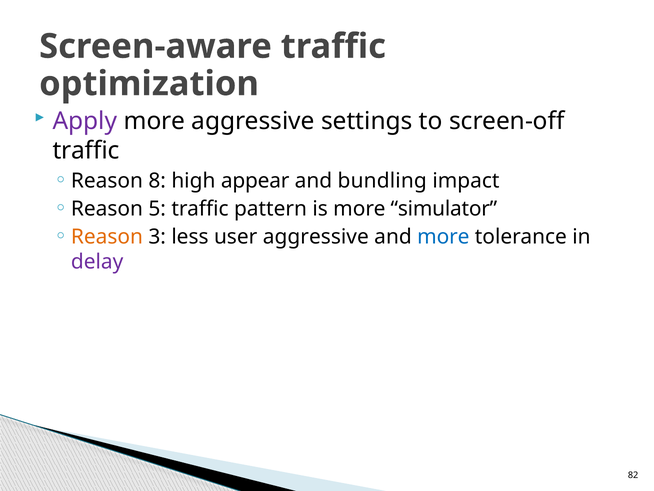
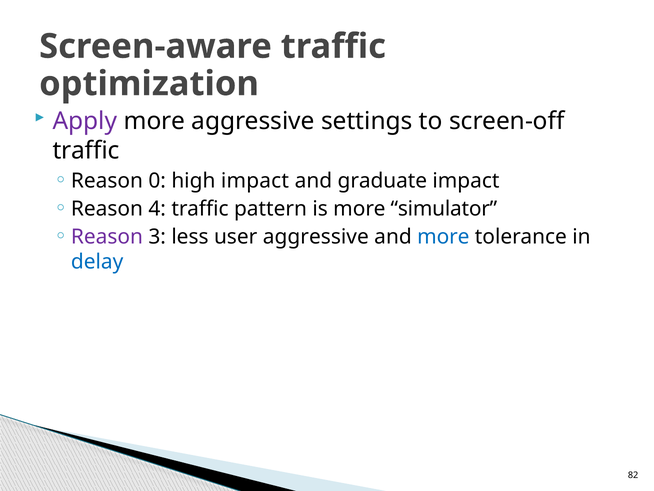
8: 8 -> 0
high appear: appear -> impact
bundling: bundling -> graduate
5: 5 -> 4
Reason at (107, 237) colour: orange -> purple
delay colour: purple -> blue
